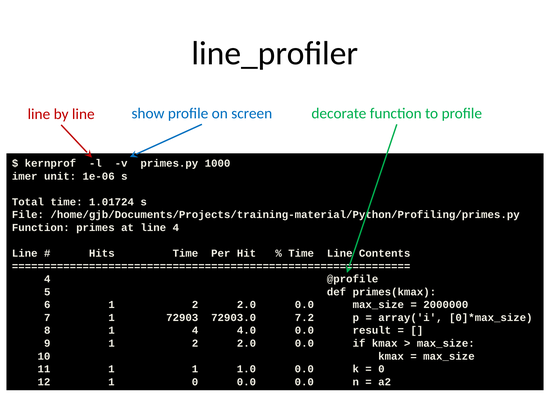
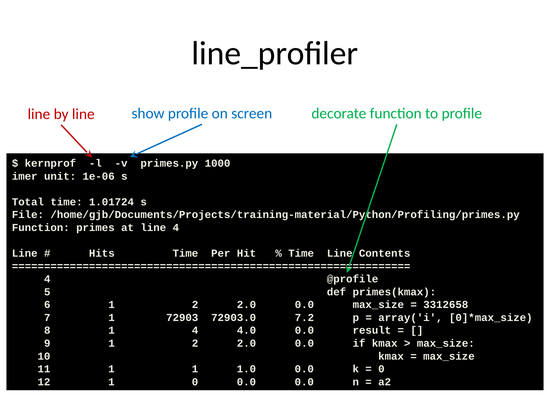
2000000: 2000000 -> 3312658
